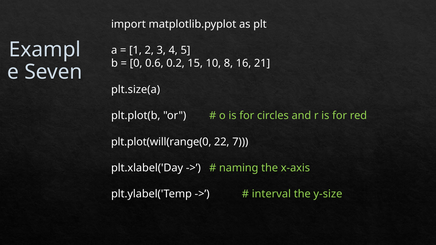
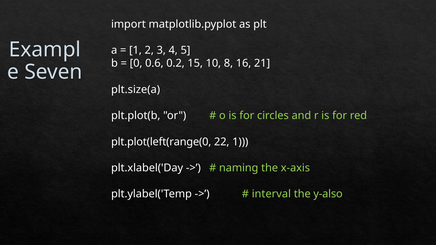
plt.plot(will(range(0: plt.plot(will(range(0 -> plt.plot(left(range(0
22 7: 7 -> 1
y-size: y-size -> y-also
